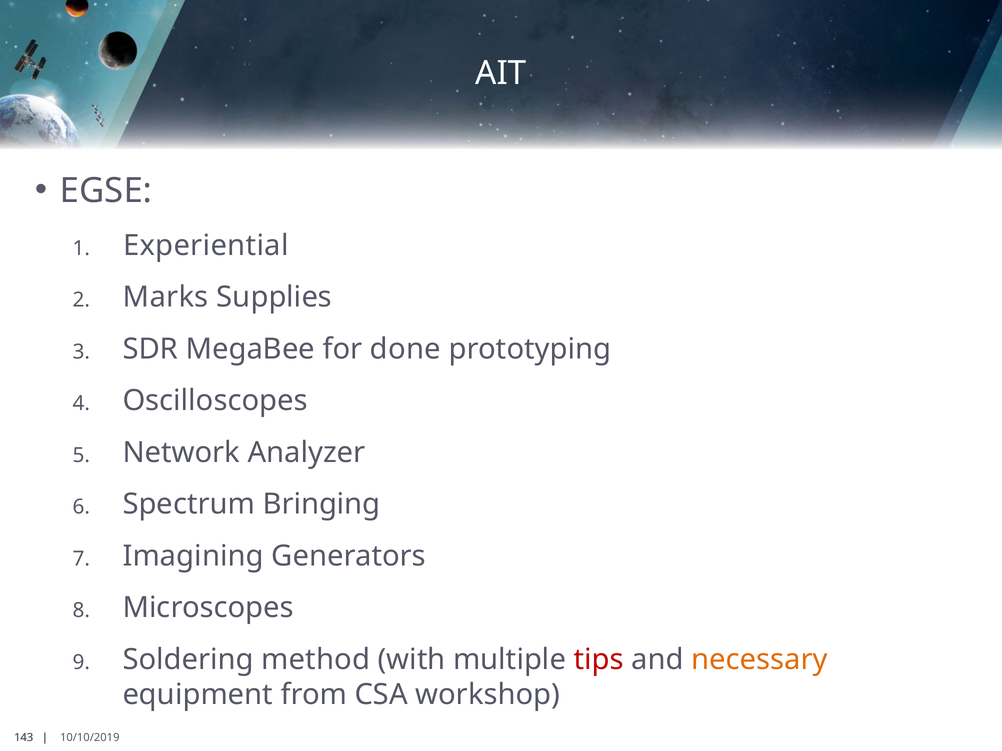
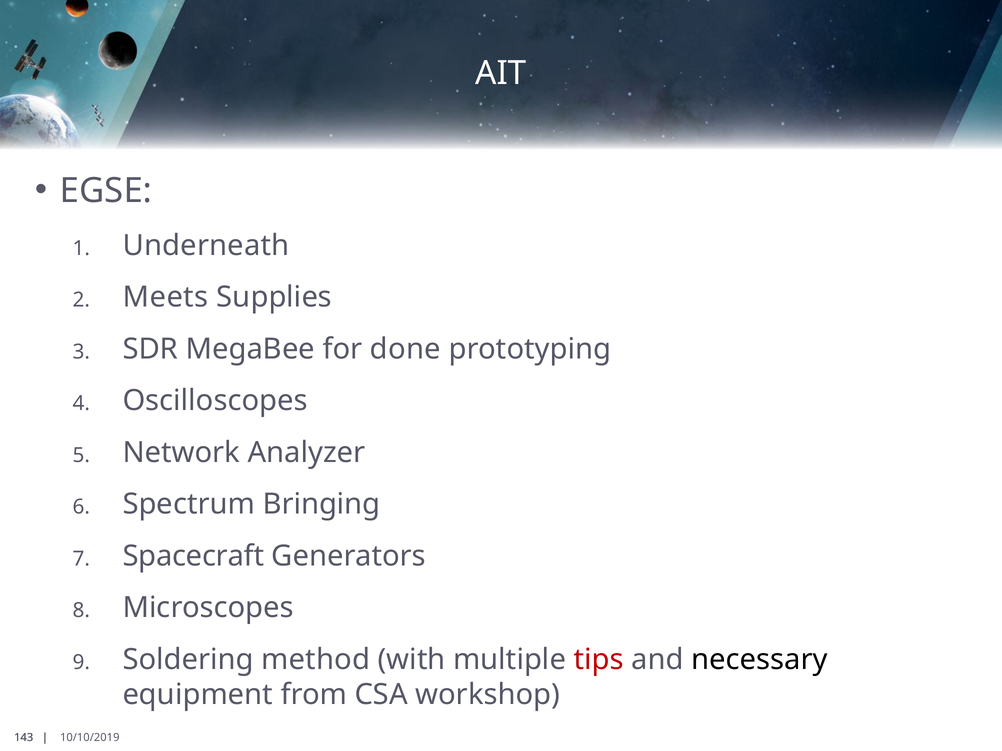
Experiential: Experiential -> Underneath
Marks: Marks -> Meets
Imagining: Imagining -> Spacecraft
necessary colour: orange -> black
